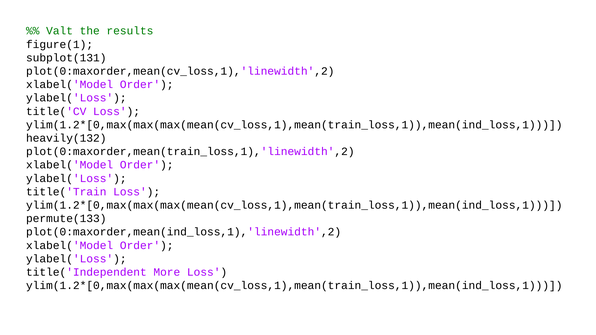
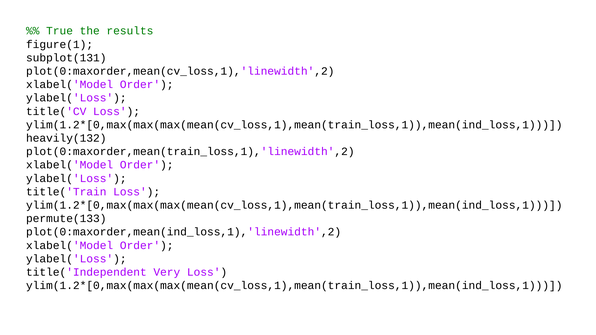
Valt: Valt -> True
More: More -> Very
